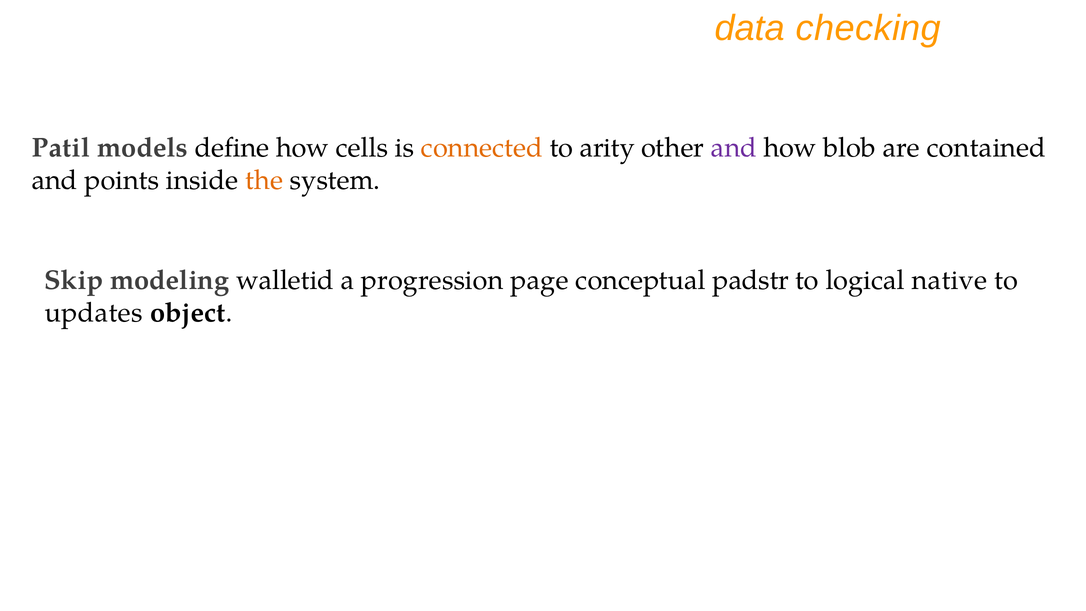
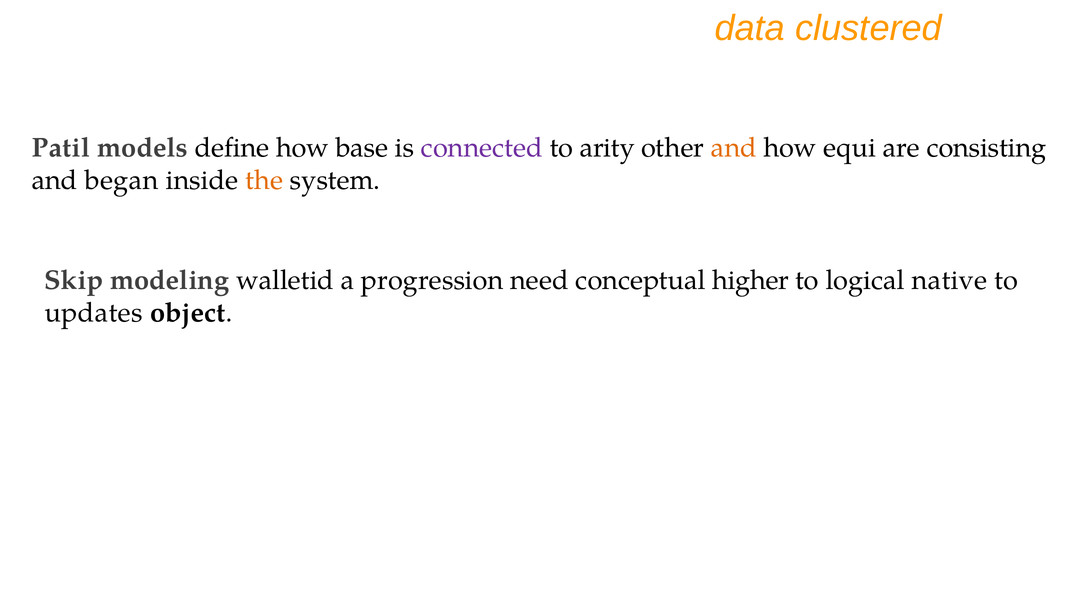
checking: checking -> clustered
cells: cells -> base
connected colour: orange -> purple
and at (734, 148) colour: purple -> orange
blob: blob -> equi
contained: contained -> consisting
points: points -> began
page: page -> need
padstr: padstr -> higher
